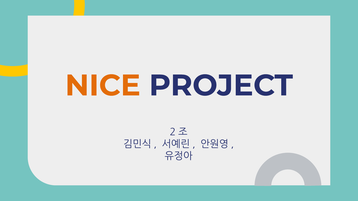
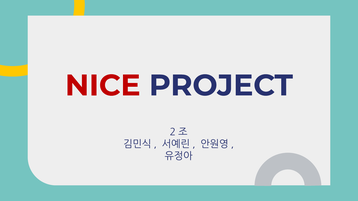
NICE colour: orange -> red
